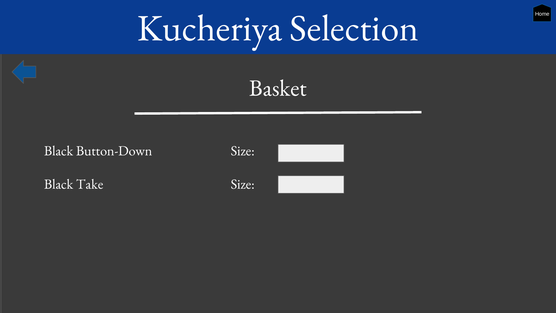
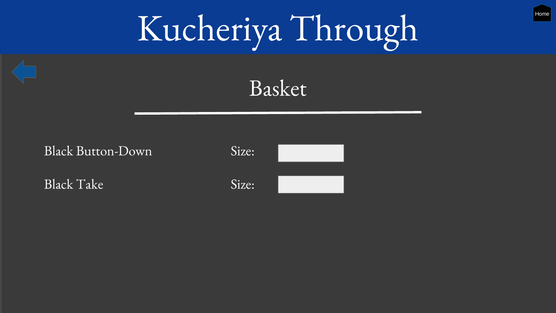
Selection: Selection -> Through
